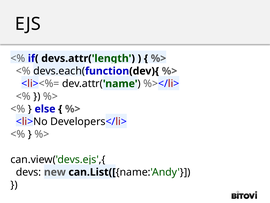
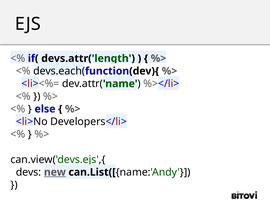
new underline: none -> present
